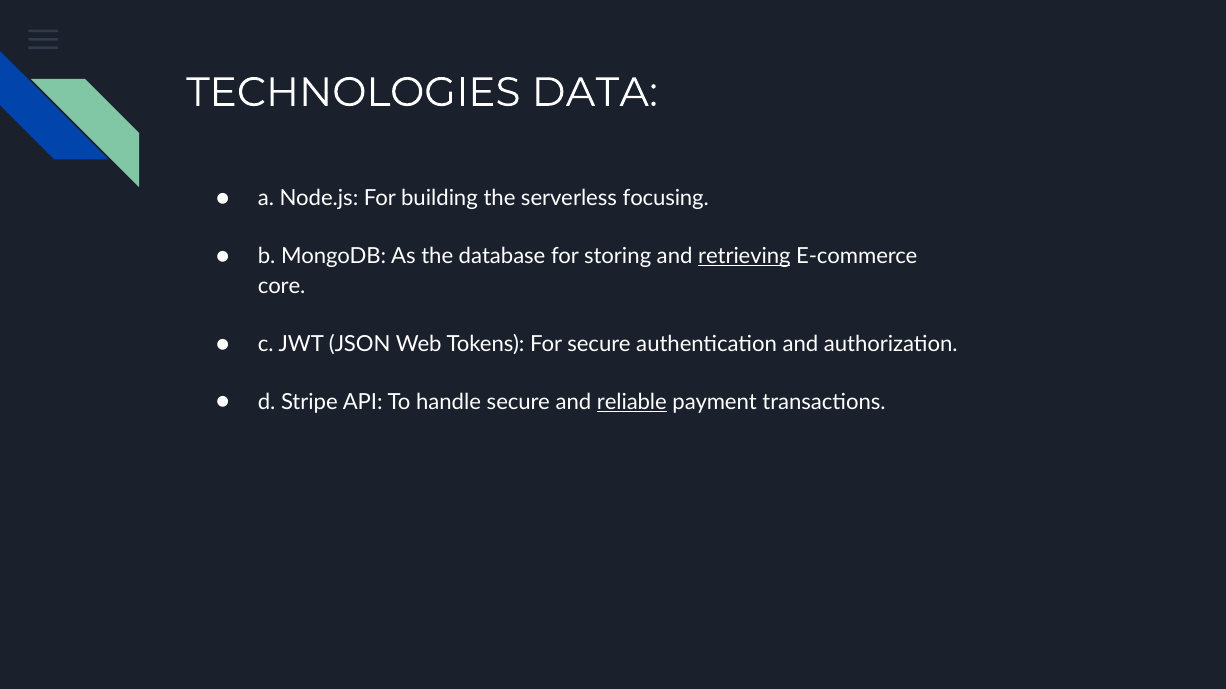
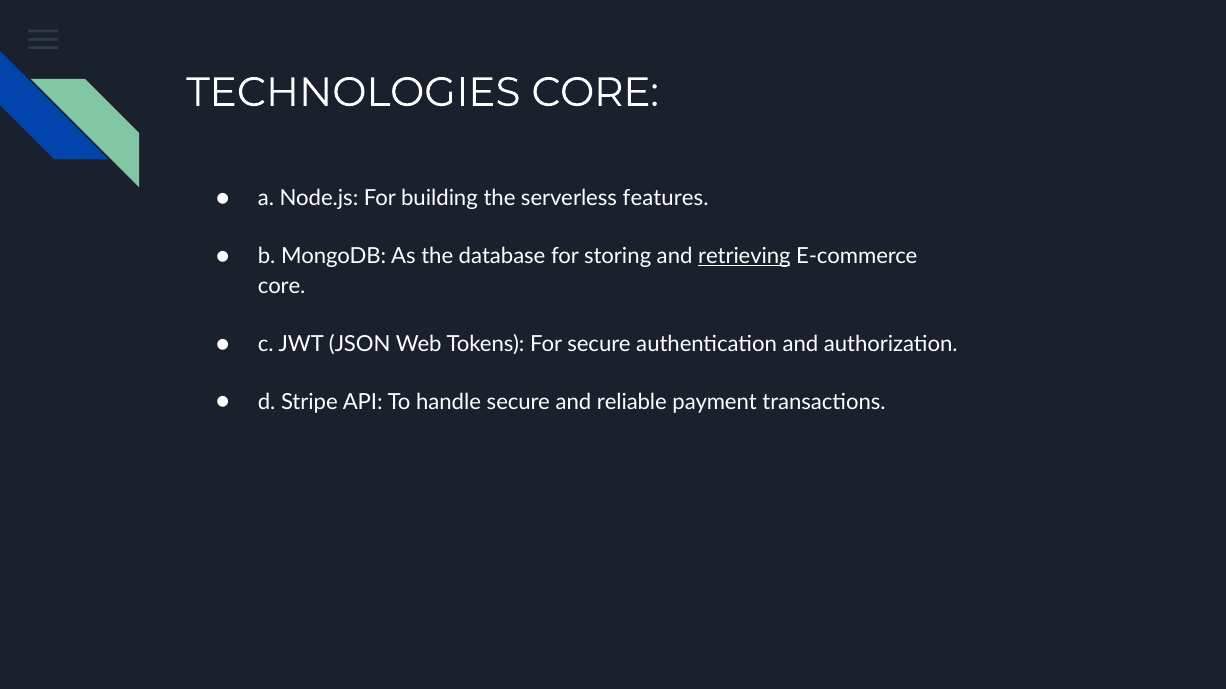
TECHNOLOGIES DATA: DATA -> CORE
focusing: focusing -> features
reliable underline: present -> none
